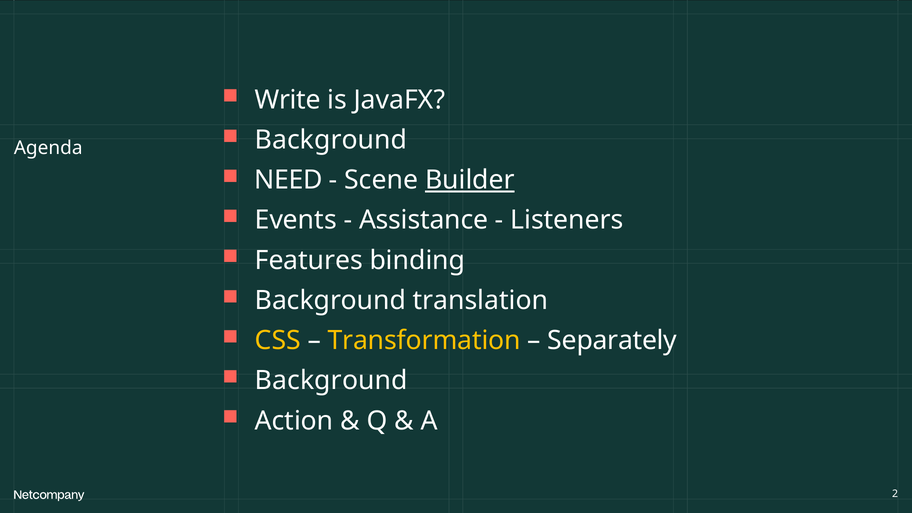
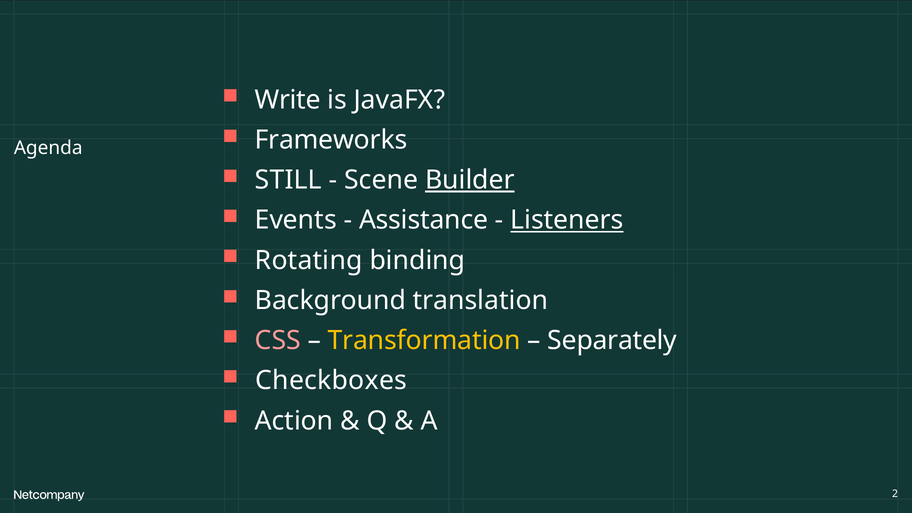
Background at (331, 140): Background -> Frameworks
NEED: NEED -> STILL
Listeners underline: none -> present
Features: Features -> Rotating
CSS colour: yellow -> pink
Background at (331, 381): Background -> Checkboxes
